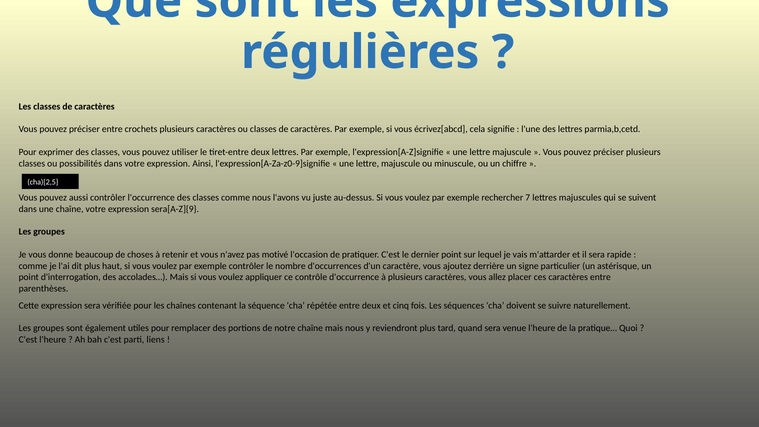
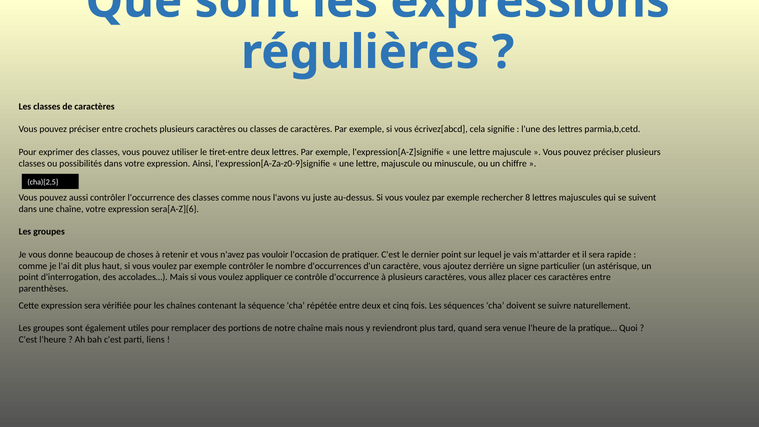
7: 7 -> 8
sera[A-Z]{9: sera[A-Z]{9 -> sera[A-Z]{6
motivé: motivé -> vouloir
